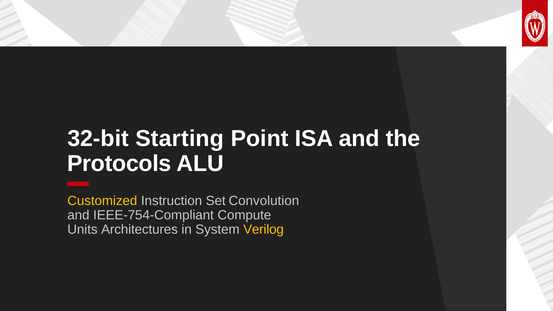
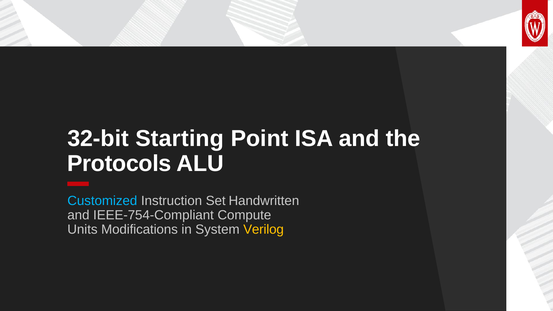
Customized colour: yellow -> light blue
Convolution: Convolution -> Handwritten
Architectures: Architectures -> Modifications
